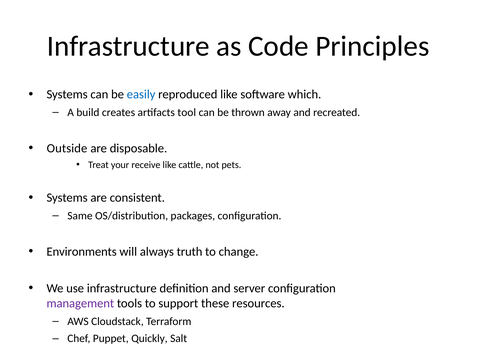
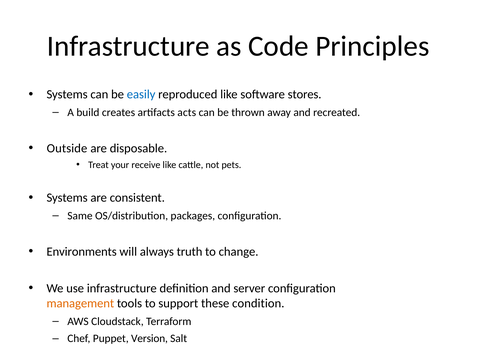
which: which -> stores
tool: tool -> acts
management colour: purple -> orange
resources: resources -> condition
Quickly: Quickly -> Version
